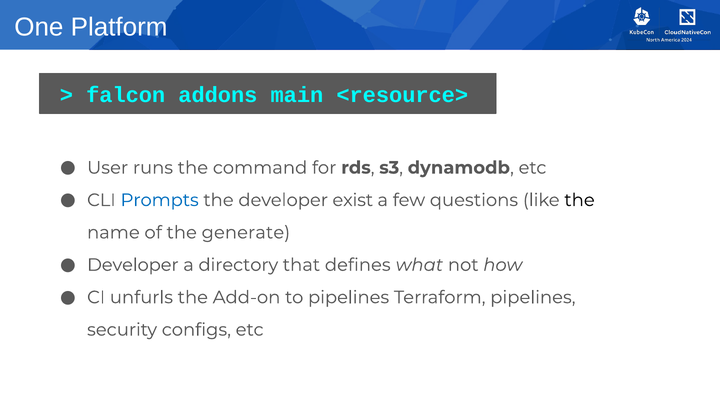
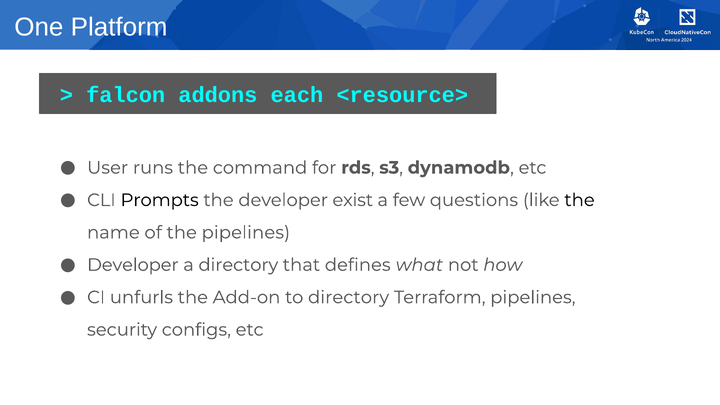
main: main -> each
Prompts colour: blue -> black
the generate: generate -> pipelines
to pipelines: pipelines -> directory
